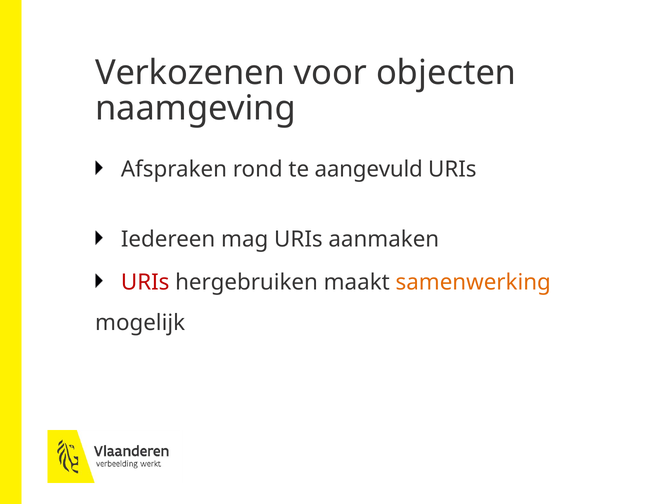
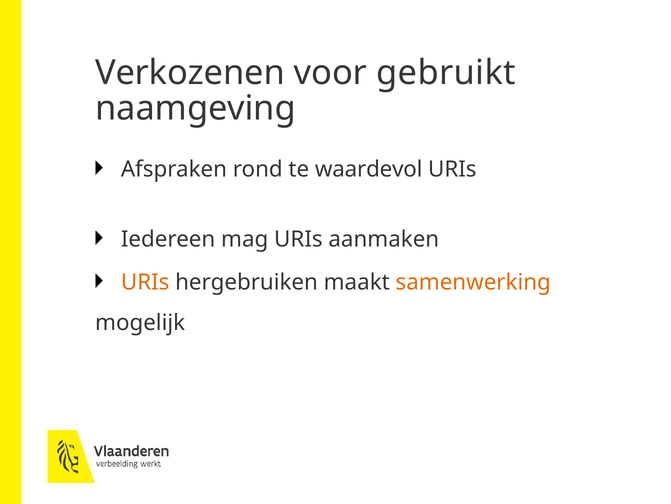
objecten: objecten -> gebruikt
aangevuld: aangevuld -> waardevol
URIs at (145, 282) colour: red -> orange
